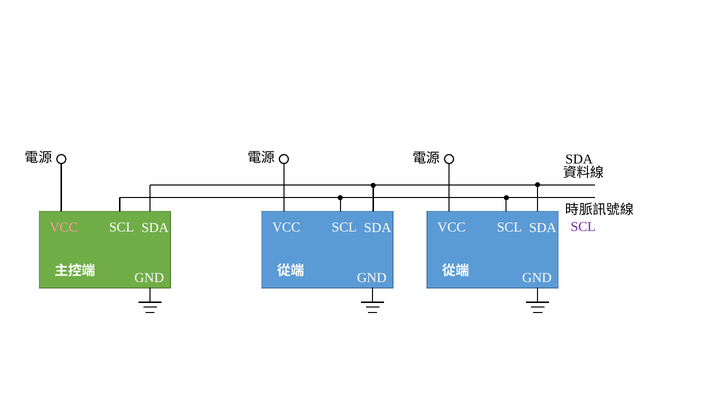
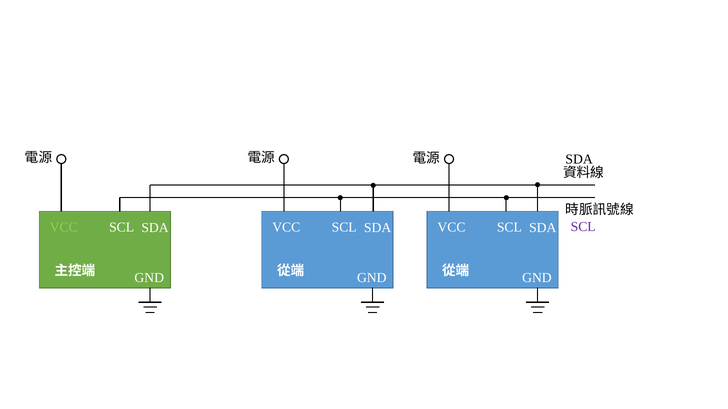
VCC at (64, 228) colour: pink -> light green
